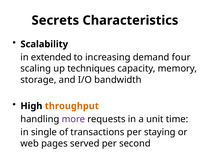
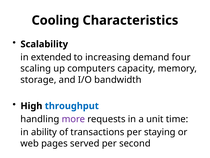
Secrets: Secrets -> Cooling
techniques: techniques -> computers
throughput colour: orange -> blue
single: single -> ability
